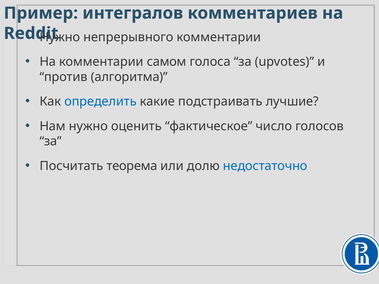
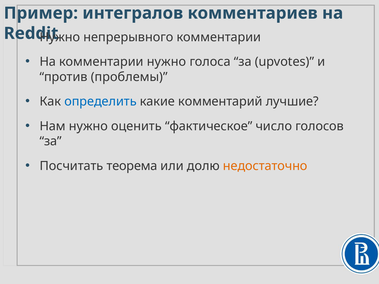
комментарии самом: самом -> нужно
алгоритма: алгоритма -> проблемы
подстраивать: подстраивать -> комментарий
недостаточно colour: blue -> orange
